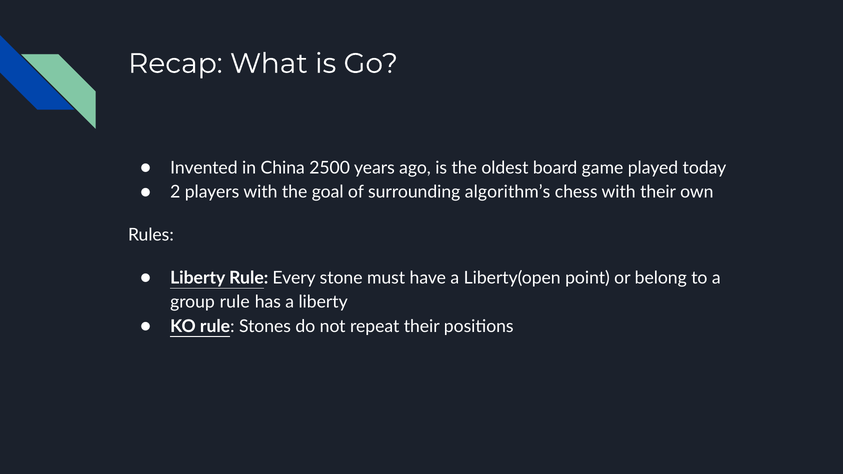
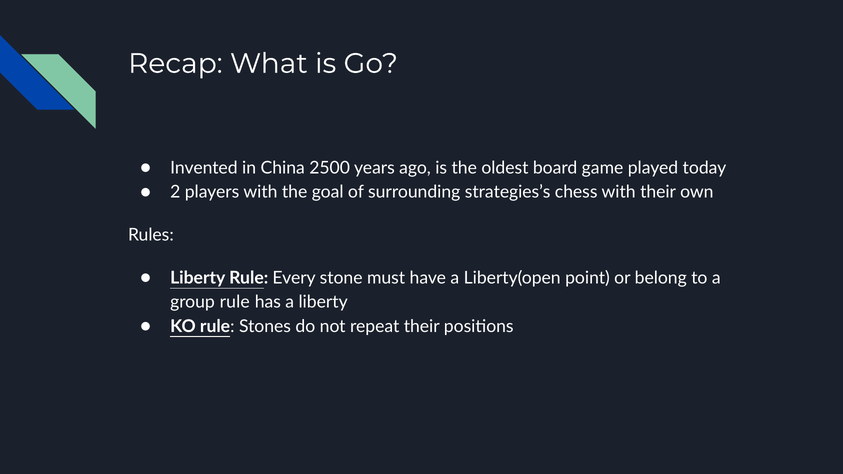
algorithm’s: algorithm’s -> strategies’s
